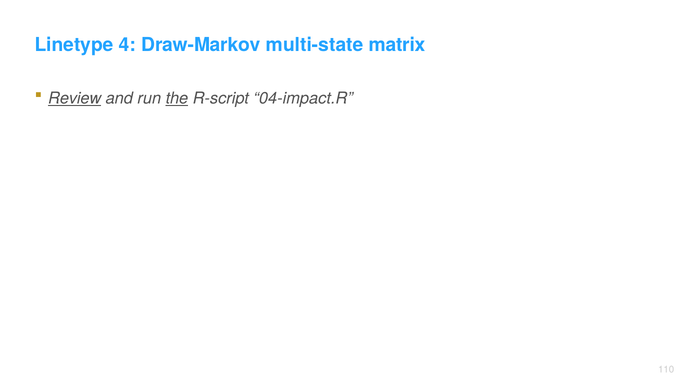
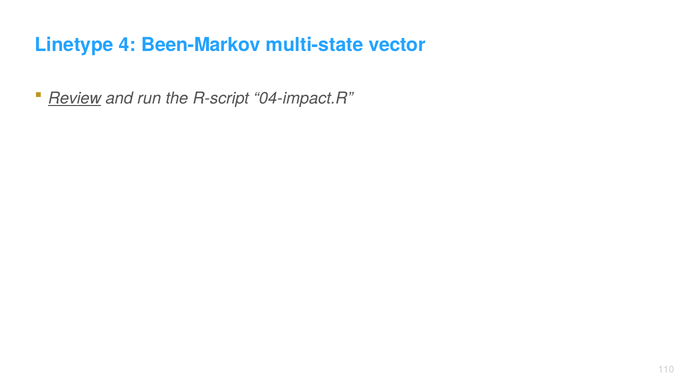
Draw-Markov: Draw-Markov -> Been-Markov
matrix: matrix -> vector
the underline: present -> none
